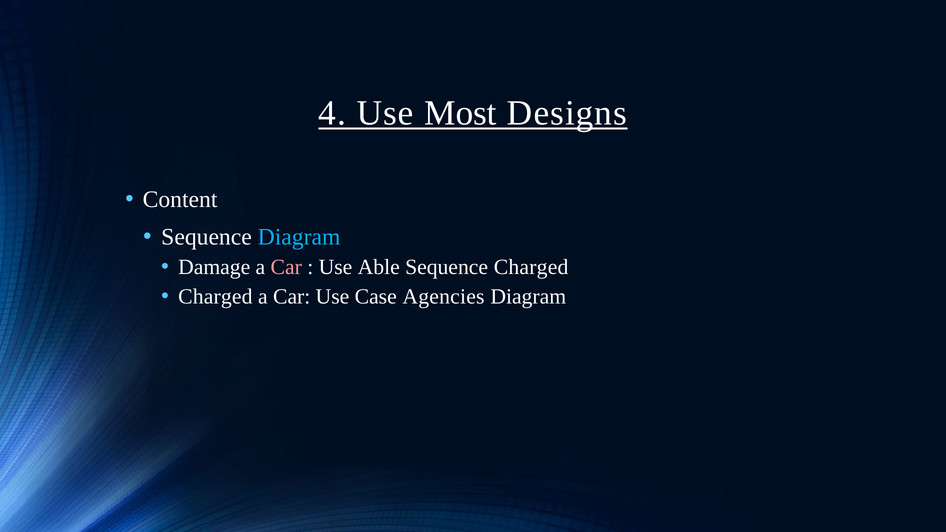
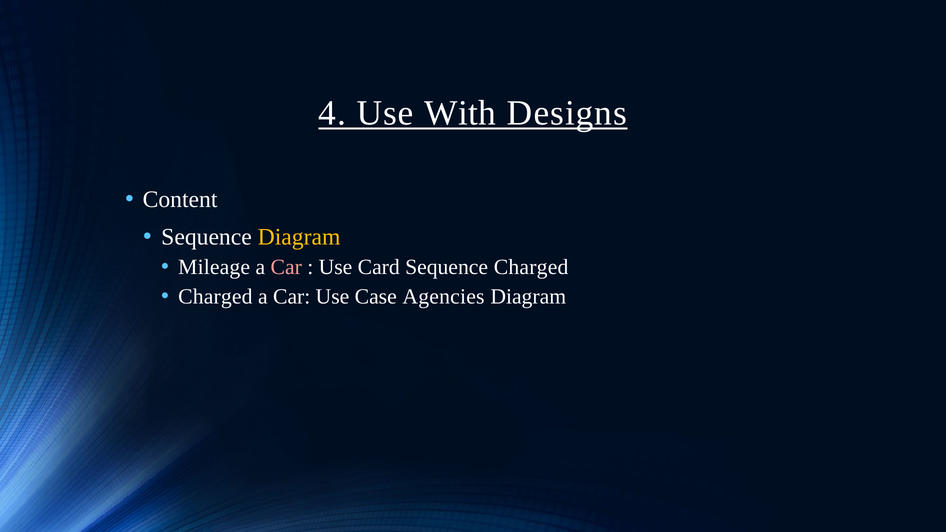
Most: Most -> With
Diagram at (299, 237) colour: light blue -> yellow
Damage: Damage -> Mileage
Able: Able -> Card
